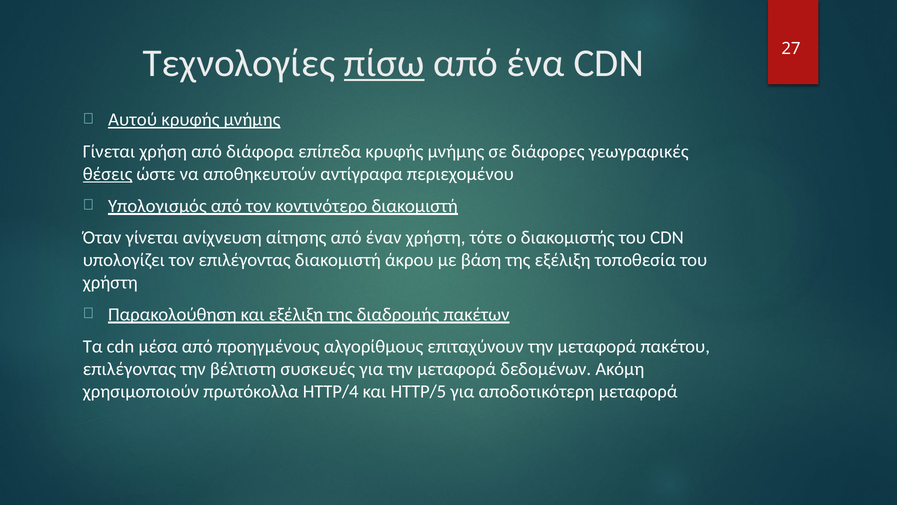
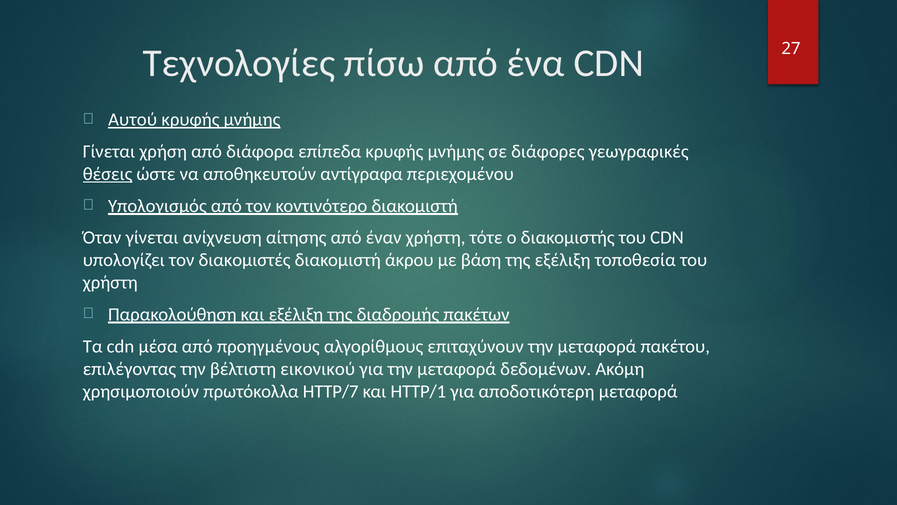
πίσω underline: present -> none
τον επιλέγοντας: επιλέγοντας -> διακομιστές
συσκευές: συσκευές -> εικονικού
HTTP/4: HTTP/4 -> HTTP/7
HTTP/5: HTTP/5 -> HTTP/1
